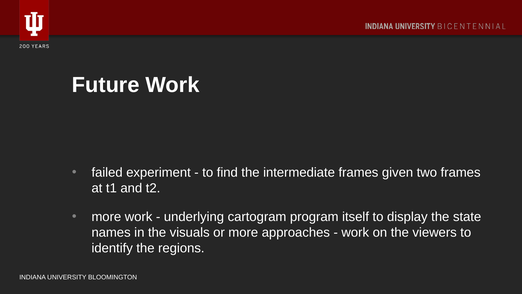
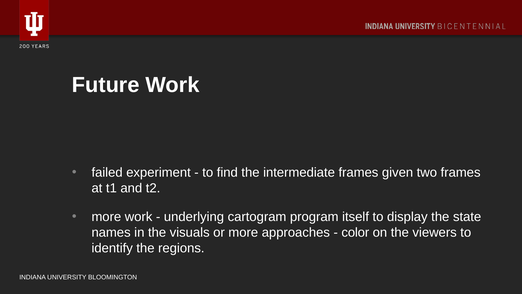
work at (355, 232): work -> color
